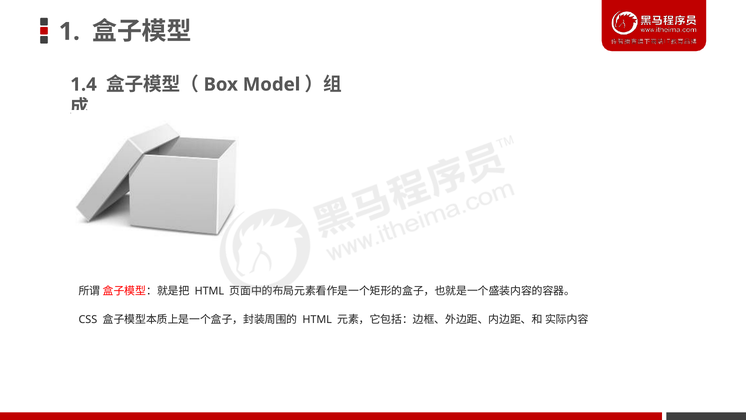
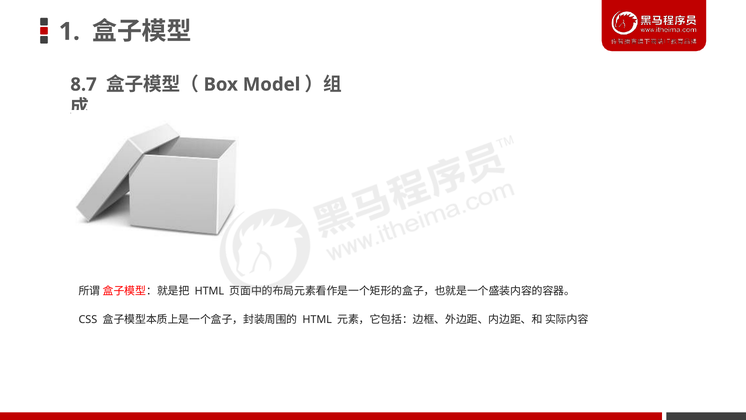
1.4: 1.4 -> 8.7
